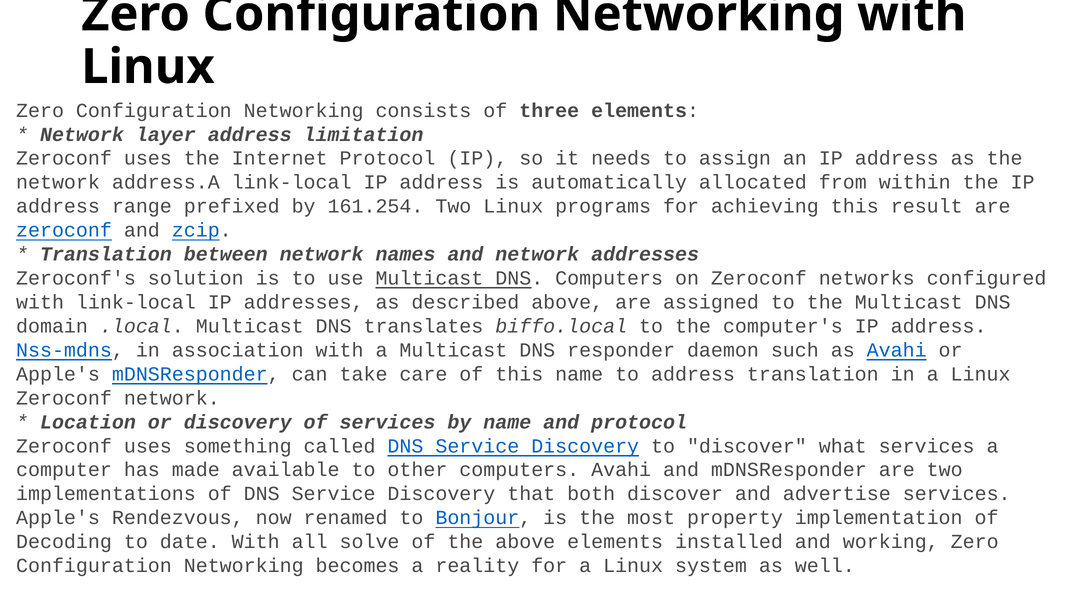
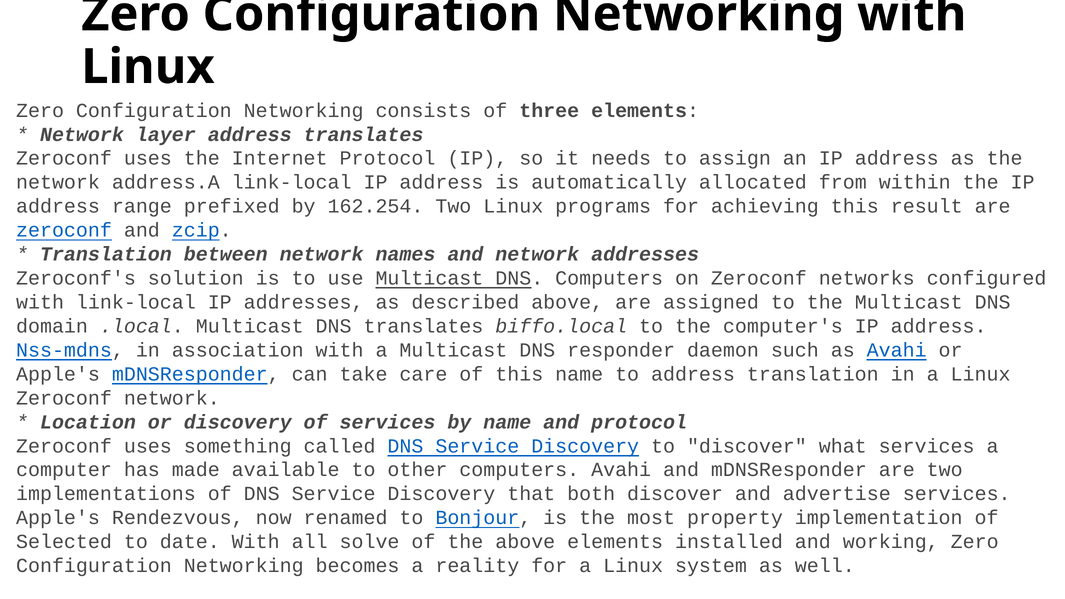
address limitation: limitation -> translates
161.254: 161.254 -> 162.254
Decoding: Decoding -> Selected
